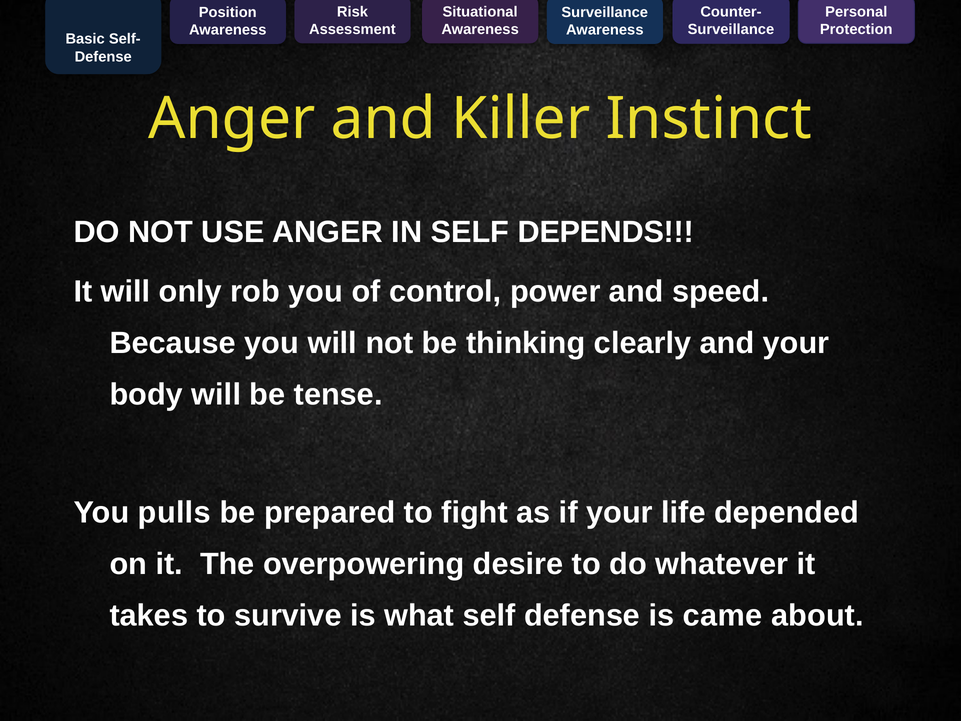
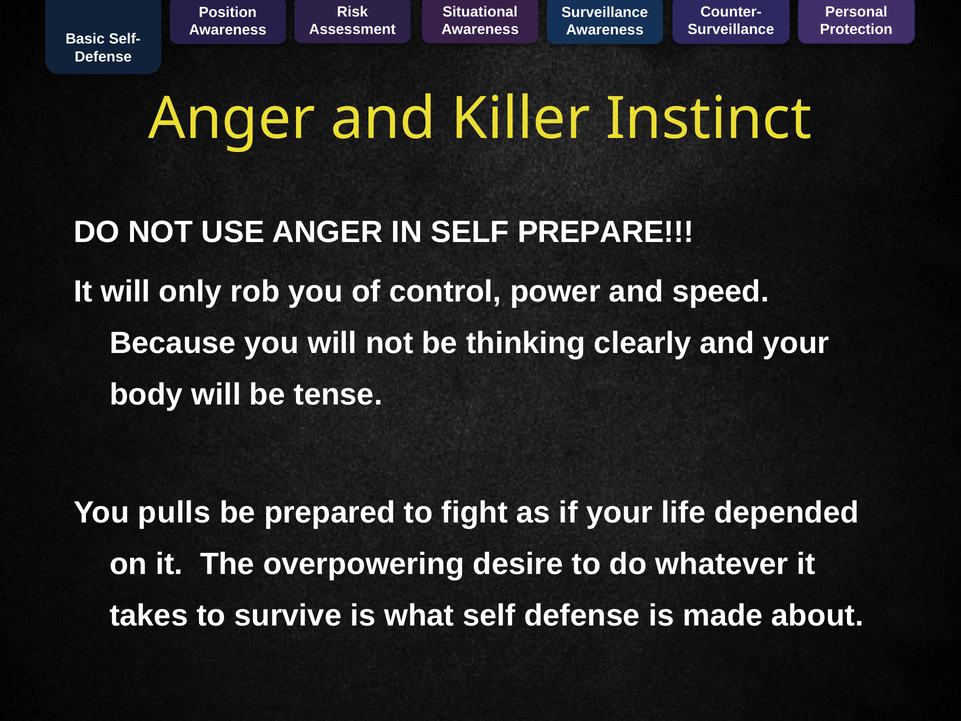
DEPENDS: DEPENDS -> PREPARE
came: came -> made
